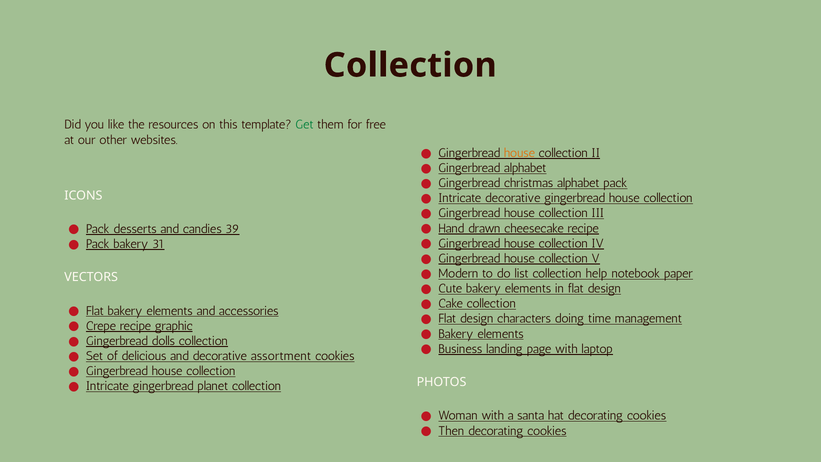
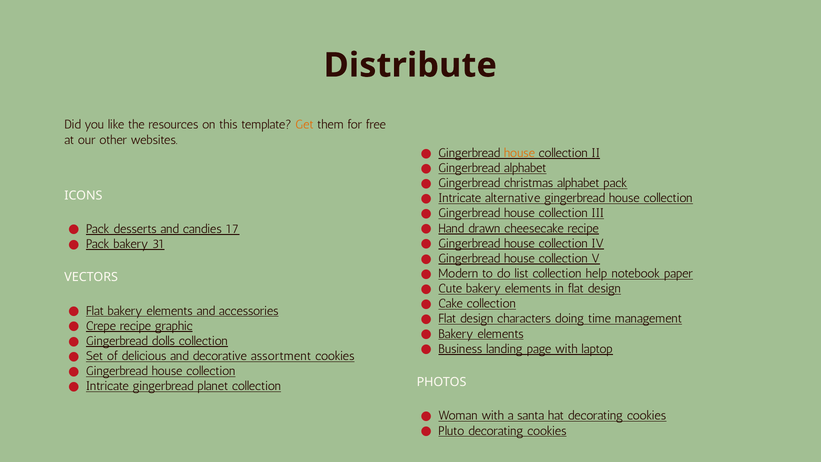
Collection at (410, 65): Collection -> Distribute
Get colour: green -> orange
Intricate decorative: decorative -> alternative
39: 39 -> 17
Then: Then -> Pluto
